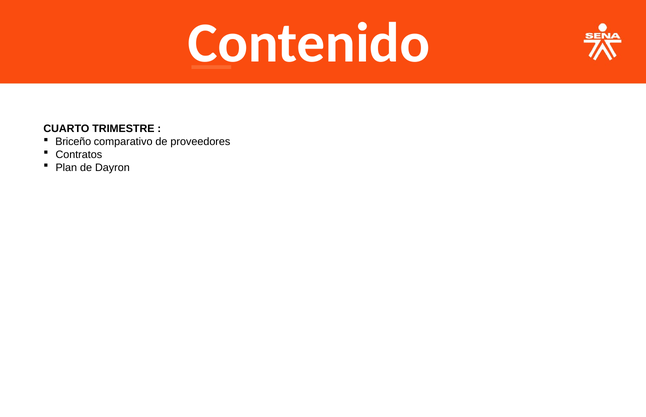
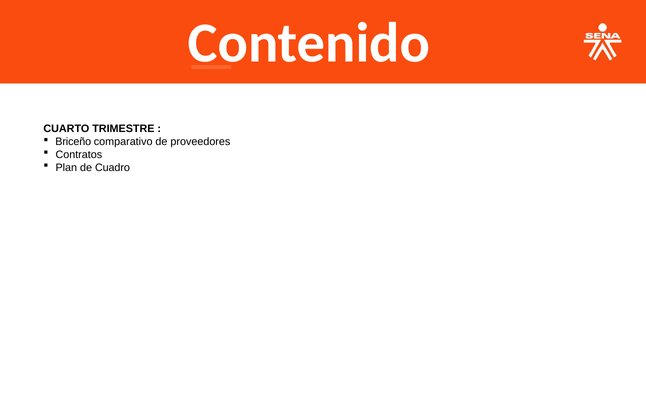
Dayron: Dayron -> Cuadro
